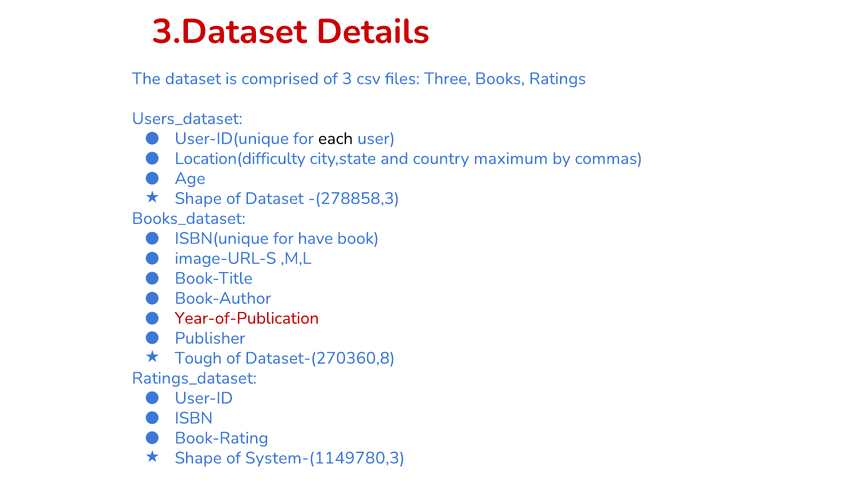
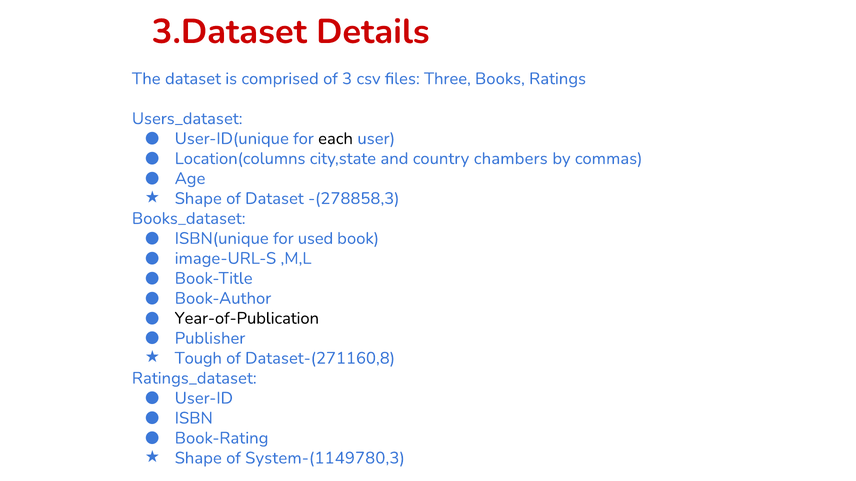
Location(difficulty: Location(difficulty -> Location(columns
maximum: maximum -> chambers
have: have -> used
Year-of-Publication colour: red -> black
Dataset-(270360,8: Dataset-(270360,8 -> Dataset-(271160,8
